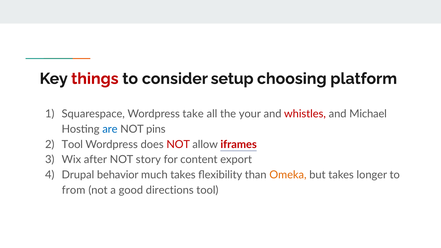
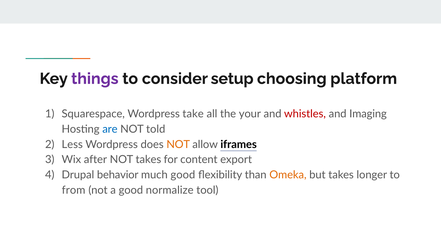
things colour: red -> purple
Michael: Michael -> Imaging
pins: pins -> told
Tool at (72, 144): Tool -> Less
NOT at (178, 144) colour: red -> orange
iframes colour: red -> black
NOT story: story -> takes
much takes: takes -> good
directions: directions -> normalize
